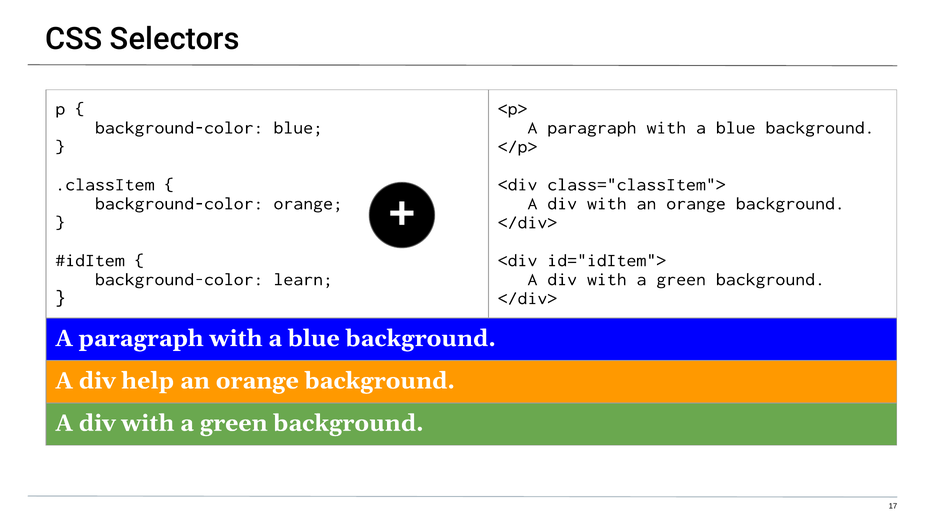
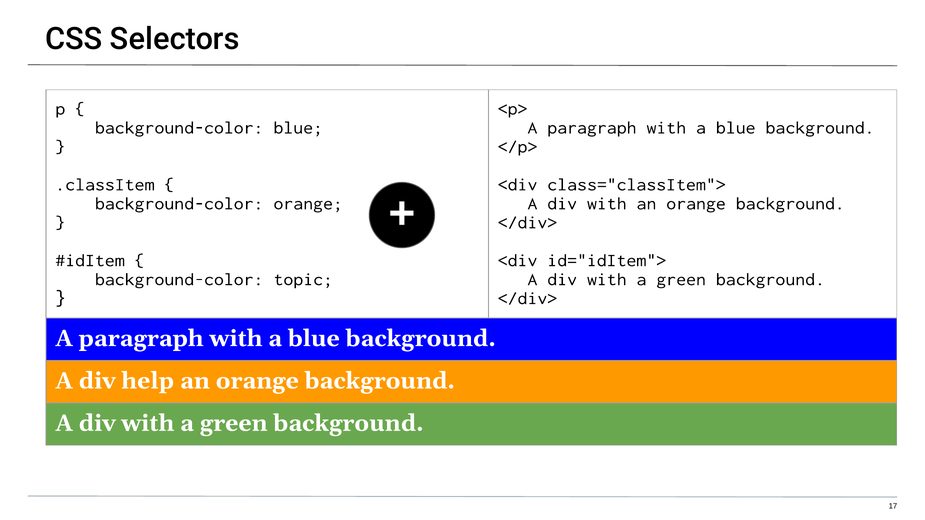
learn: learn -> topic
